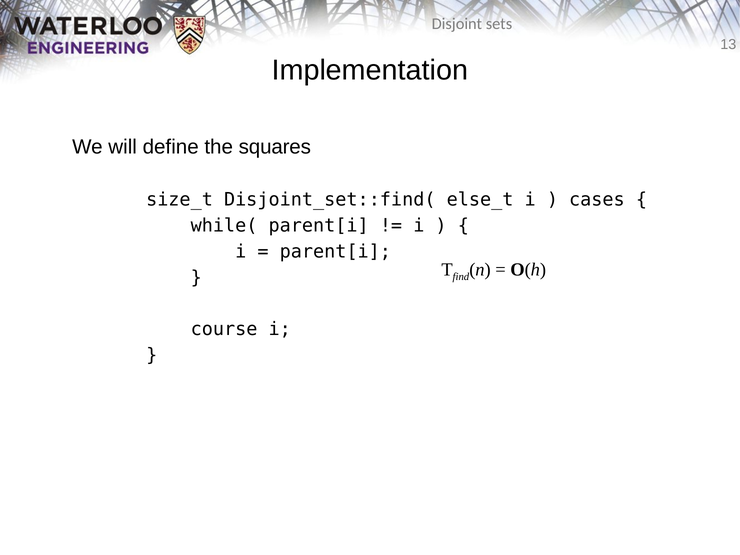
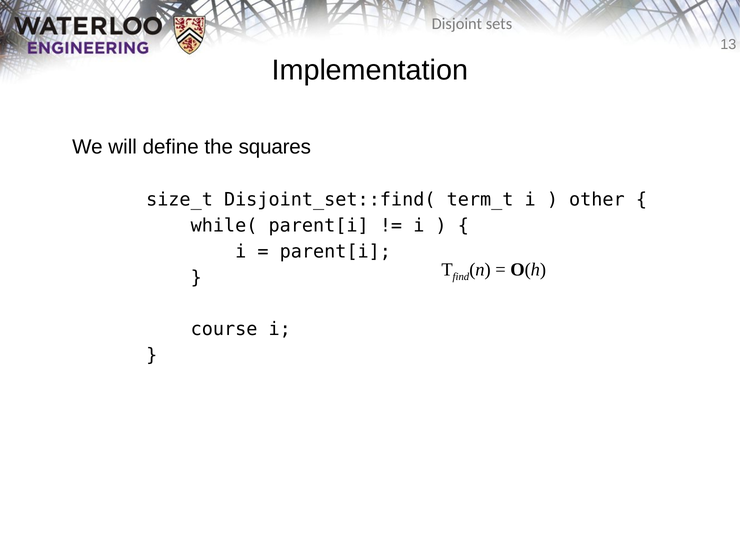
else_t: else_t -> term_t
cases: cases -> other
